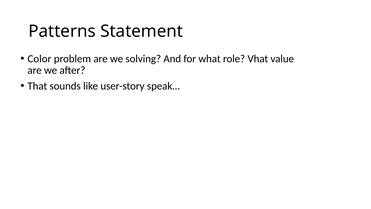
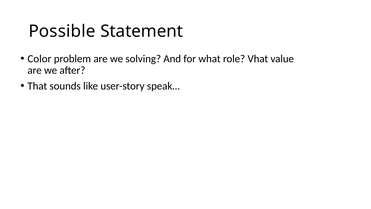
Patterns: Patterns -> Possible
